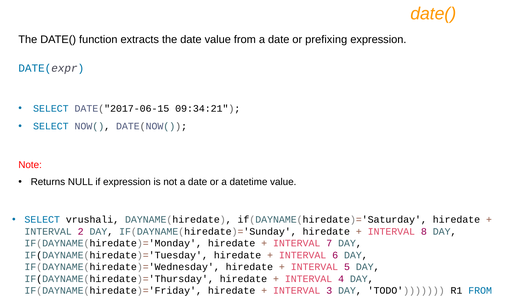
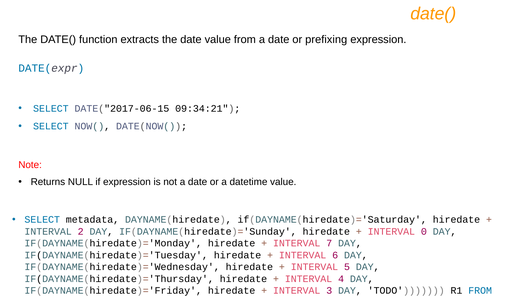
vrushali: vrushali -> metadata
8: 8 -> 0
